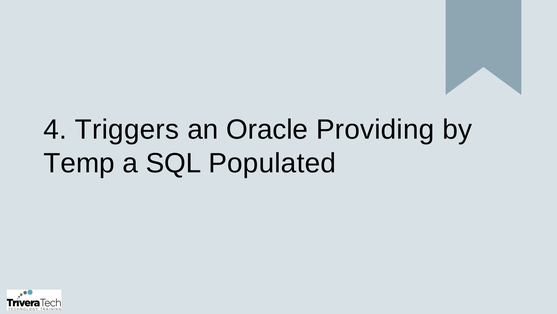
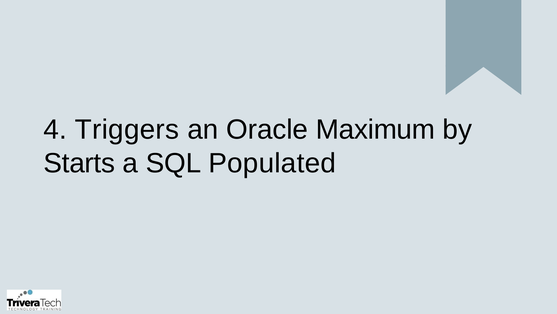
Providing: Providing -> Maximum
Temp: Temp -> Starts
